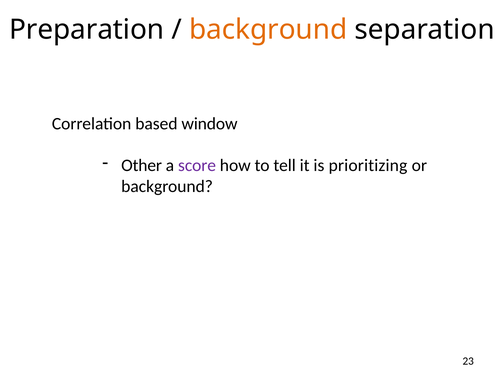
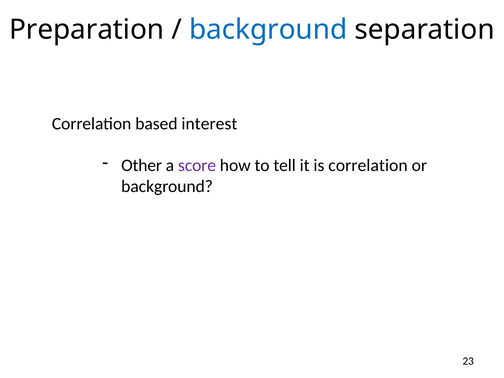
background at (268, 29) colour: orange -> blue
window: window -> interest
is prioritizing: prioritizing -> correlation
